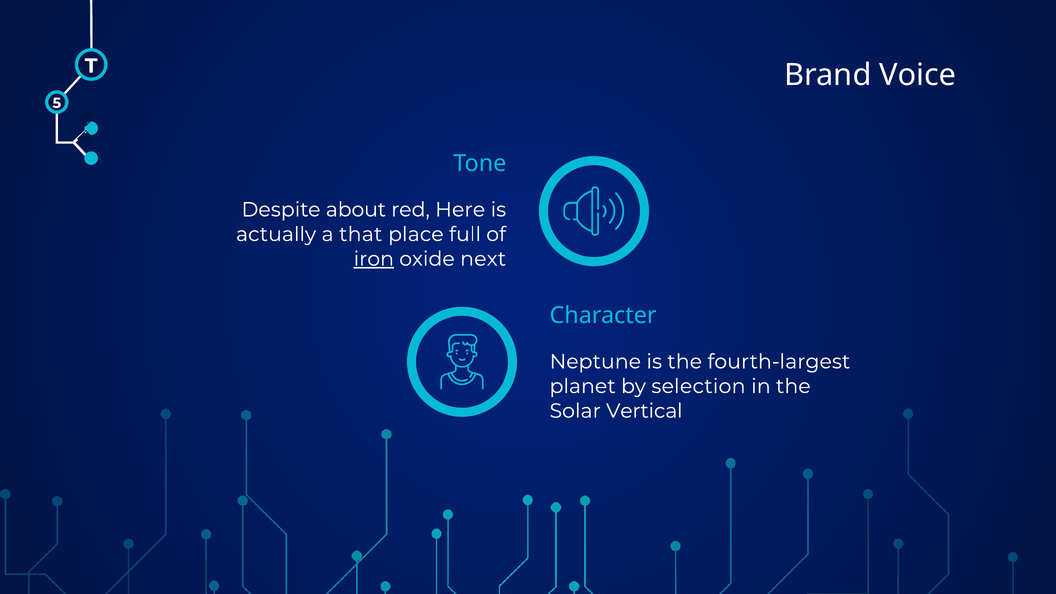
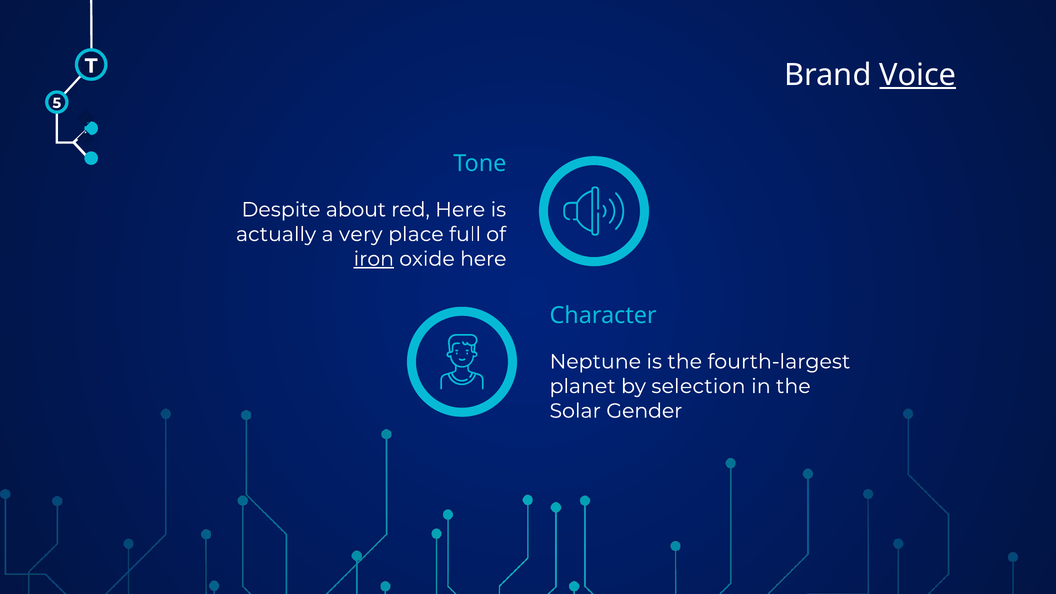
Voice underline: none -> present
that: that -> very
oxide next: next -> here
Vertical: Vertical -> Gender
